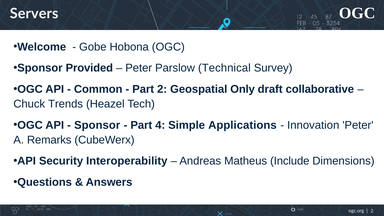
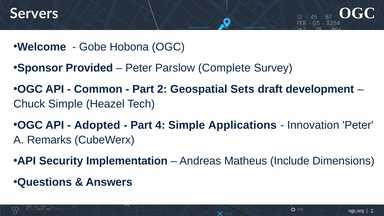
Technical: Technical -> Complete
Only: Only -> Sets
collaborative: collaborative -> development
Chuck Trends: Trends -> Simple
Sponsor at (97, 125): Sponsor -> Adopted
Interoperability: Interoperability -> Implementation
